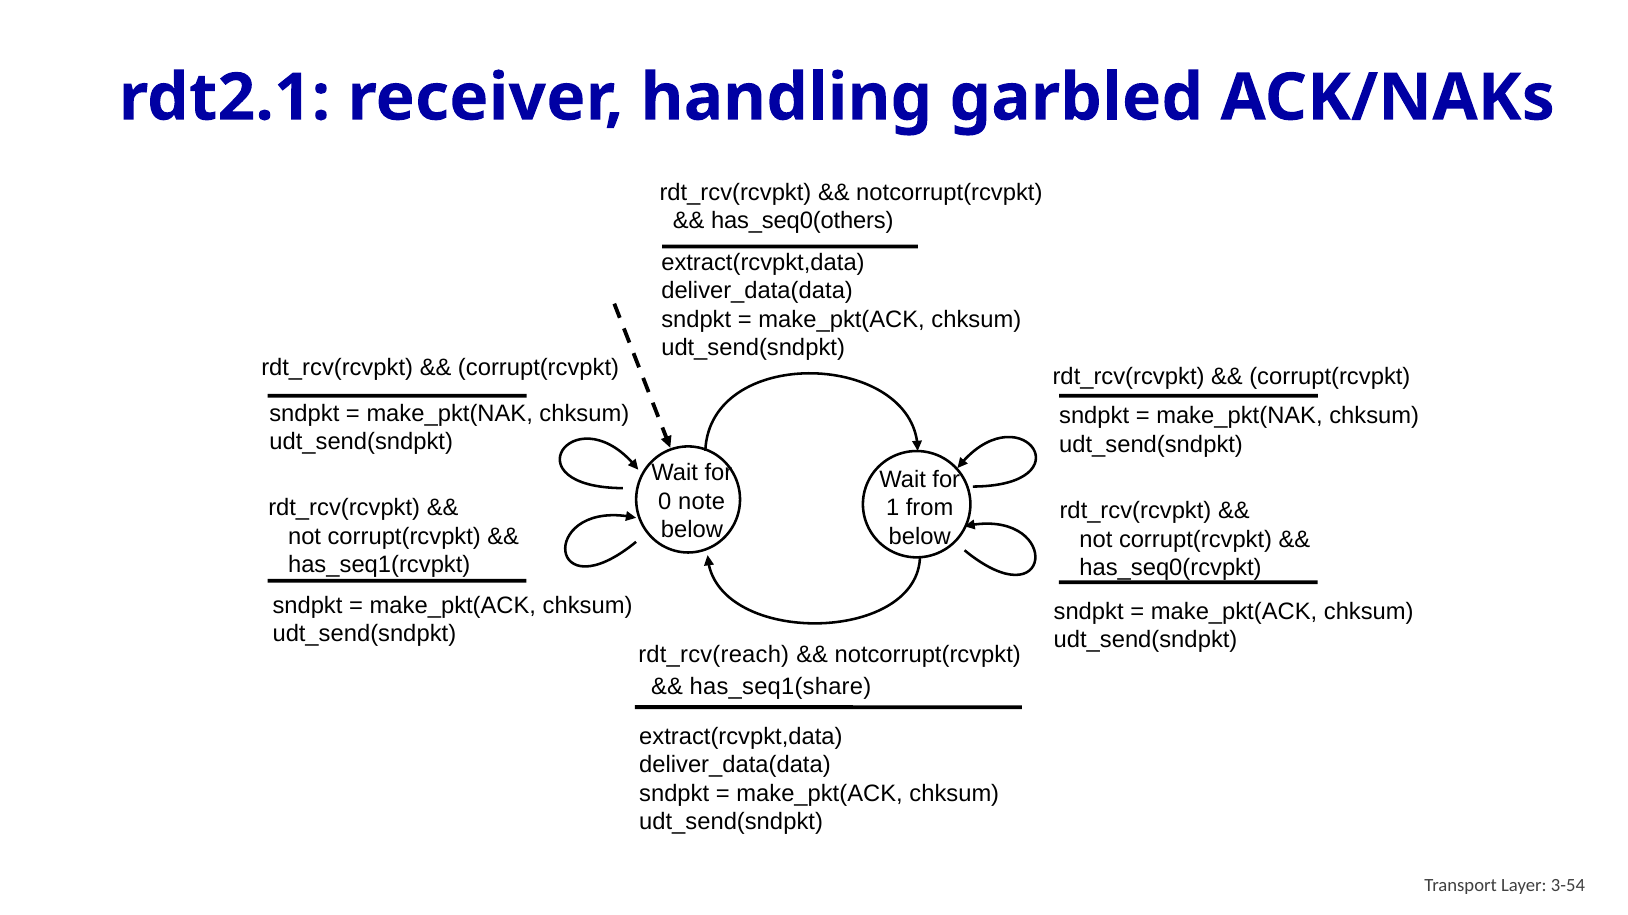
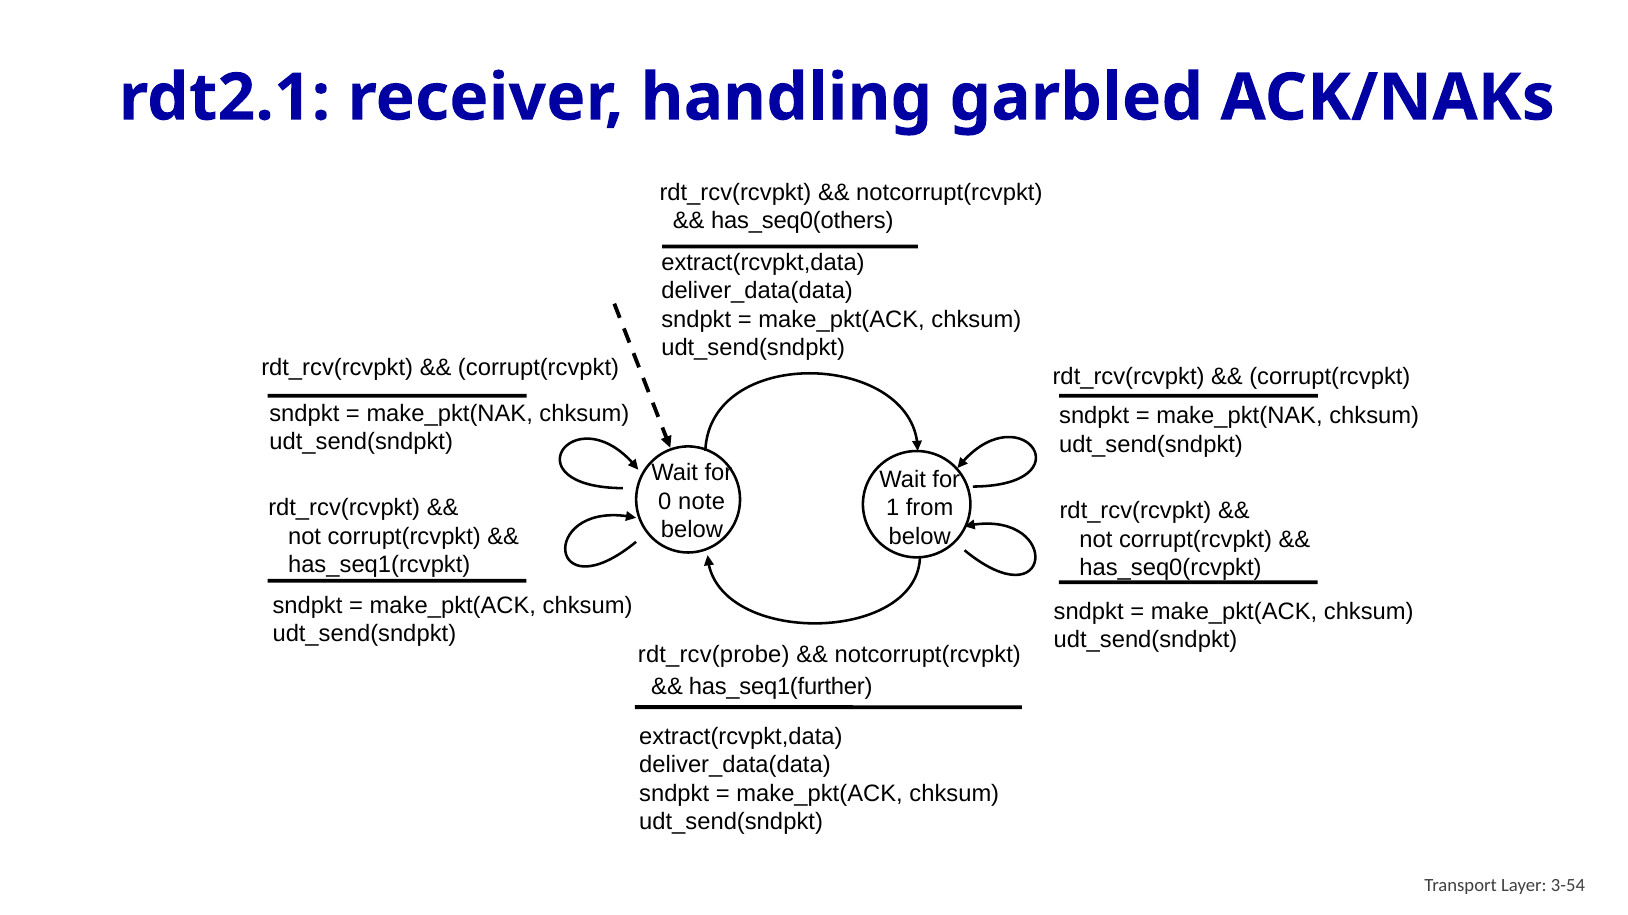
rdt_rcv(reach: rdt_rcv(reach -> rdt_rcv(probe
has_seq1(share: has_seq1(share -> has_seq1(further
